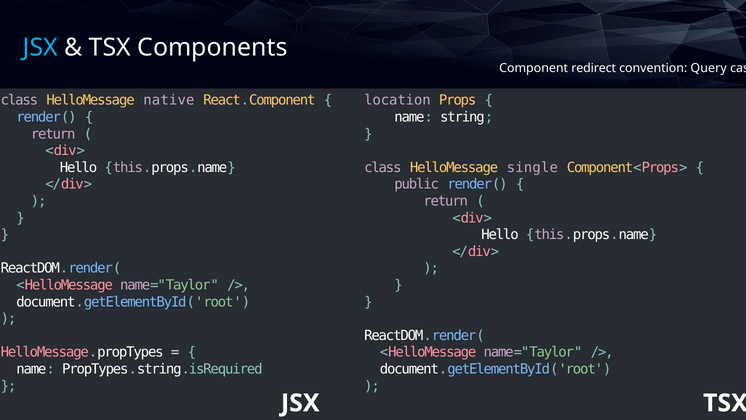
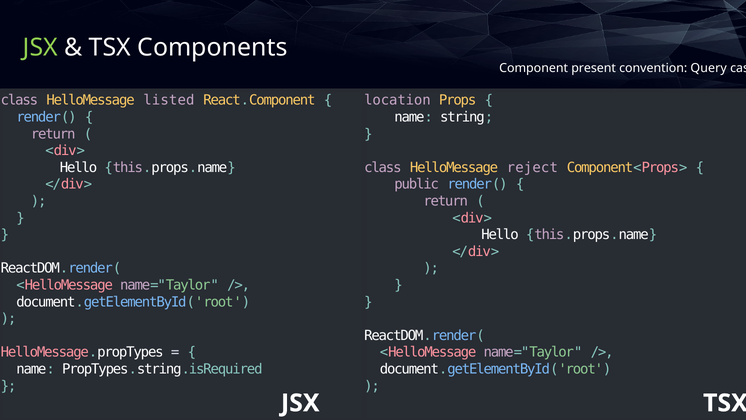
JSX at (40, 48) colour: light blue -> light green
redirect: redirect -> present
native: native -> listed
single: single -> reject
